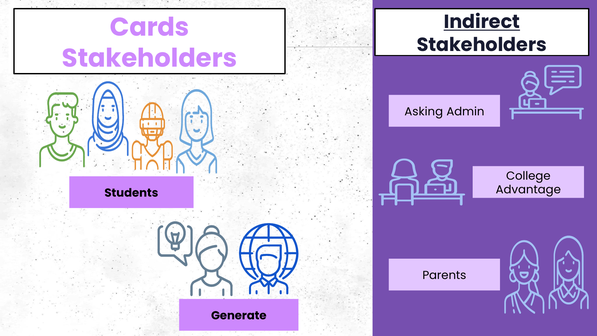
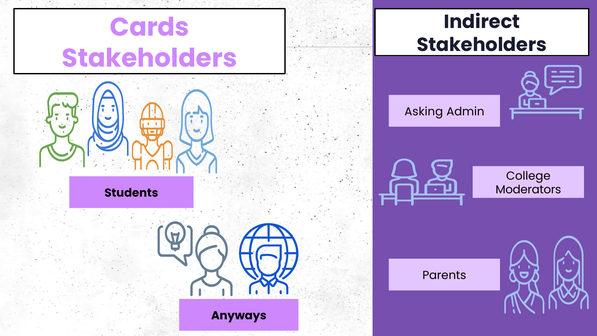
Indirect underline: present -> none
Advantage: Advantage -> Moderators
Generate: Generate -> Anyways
